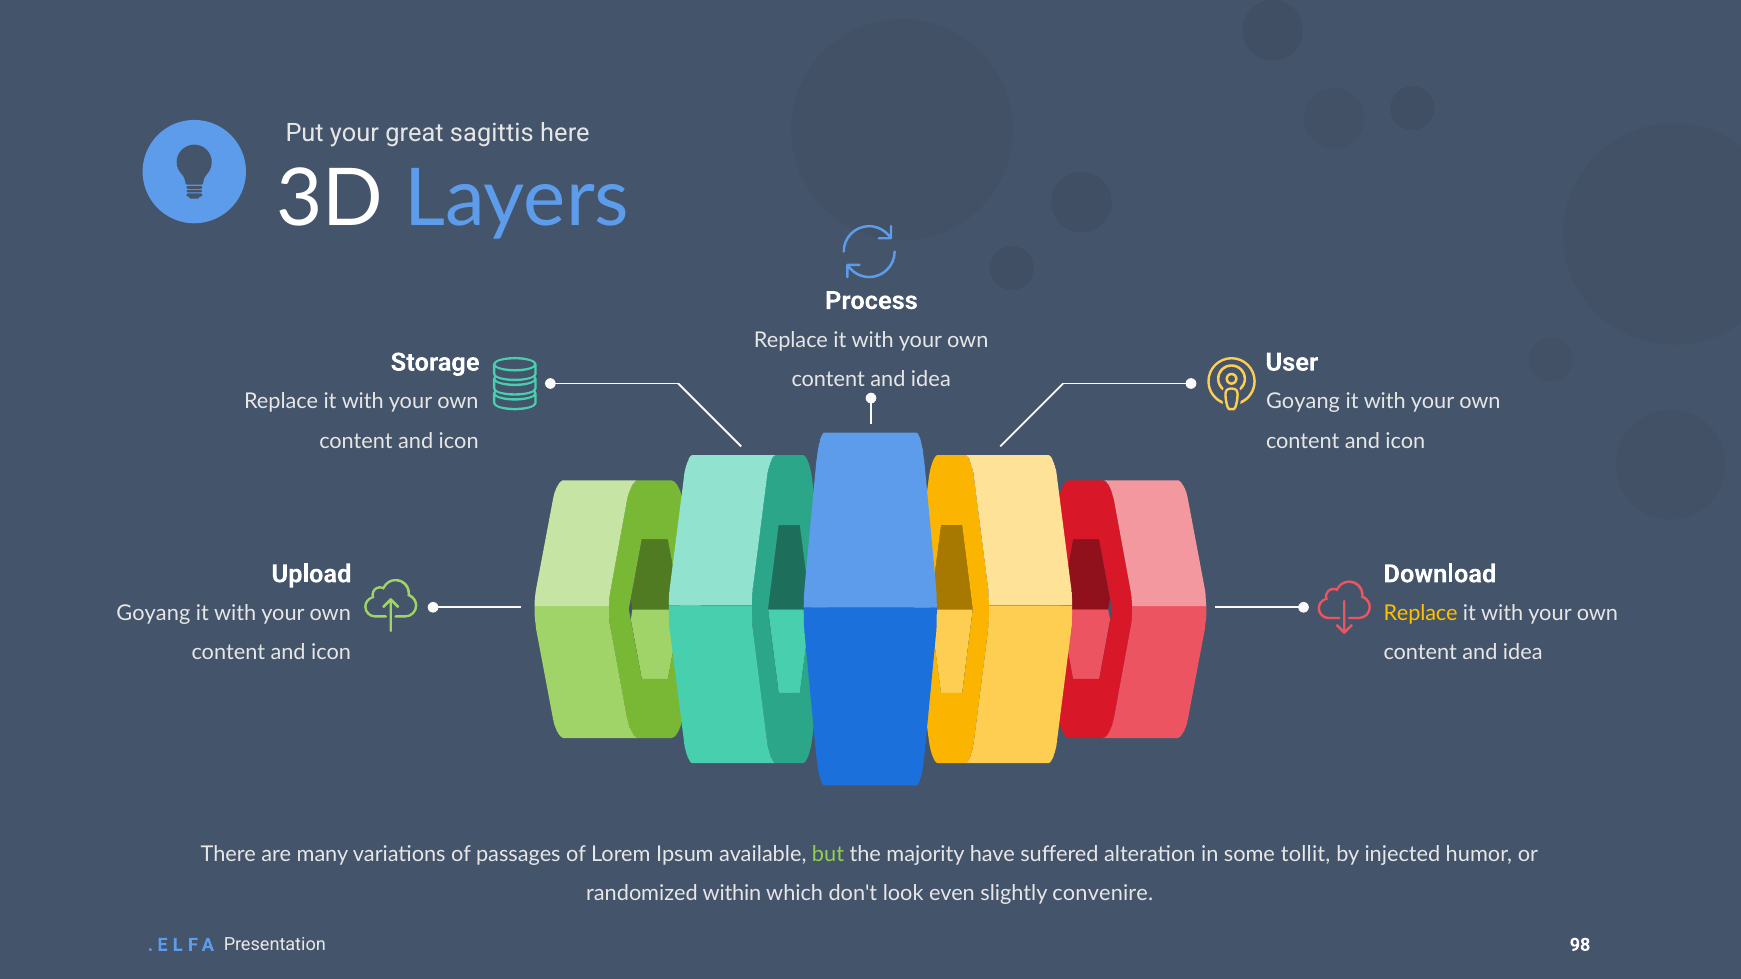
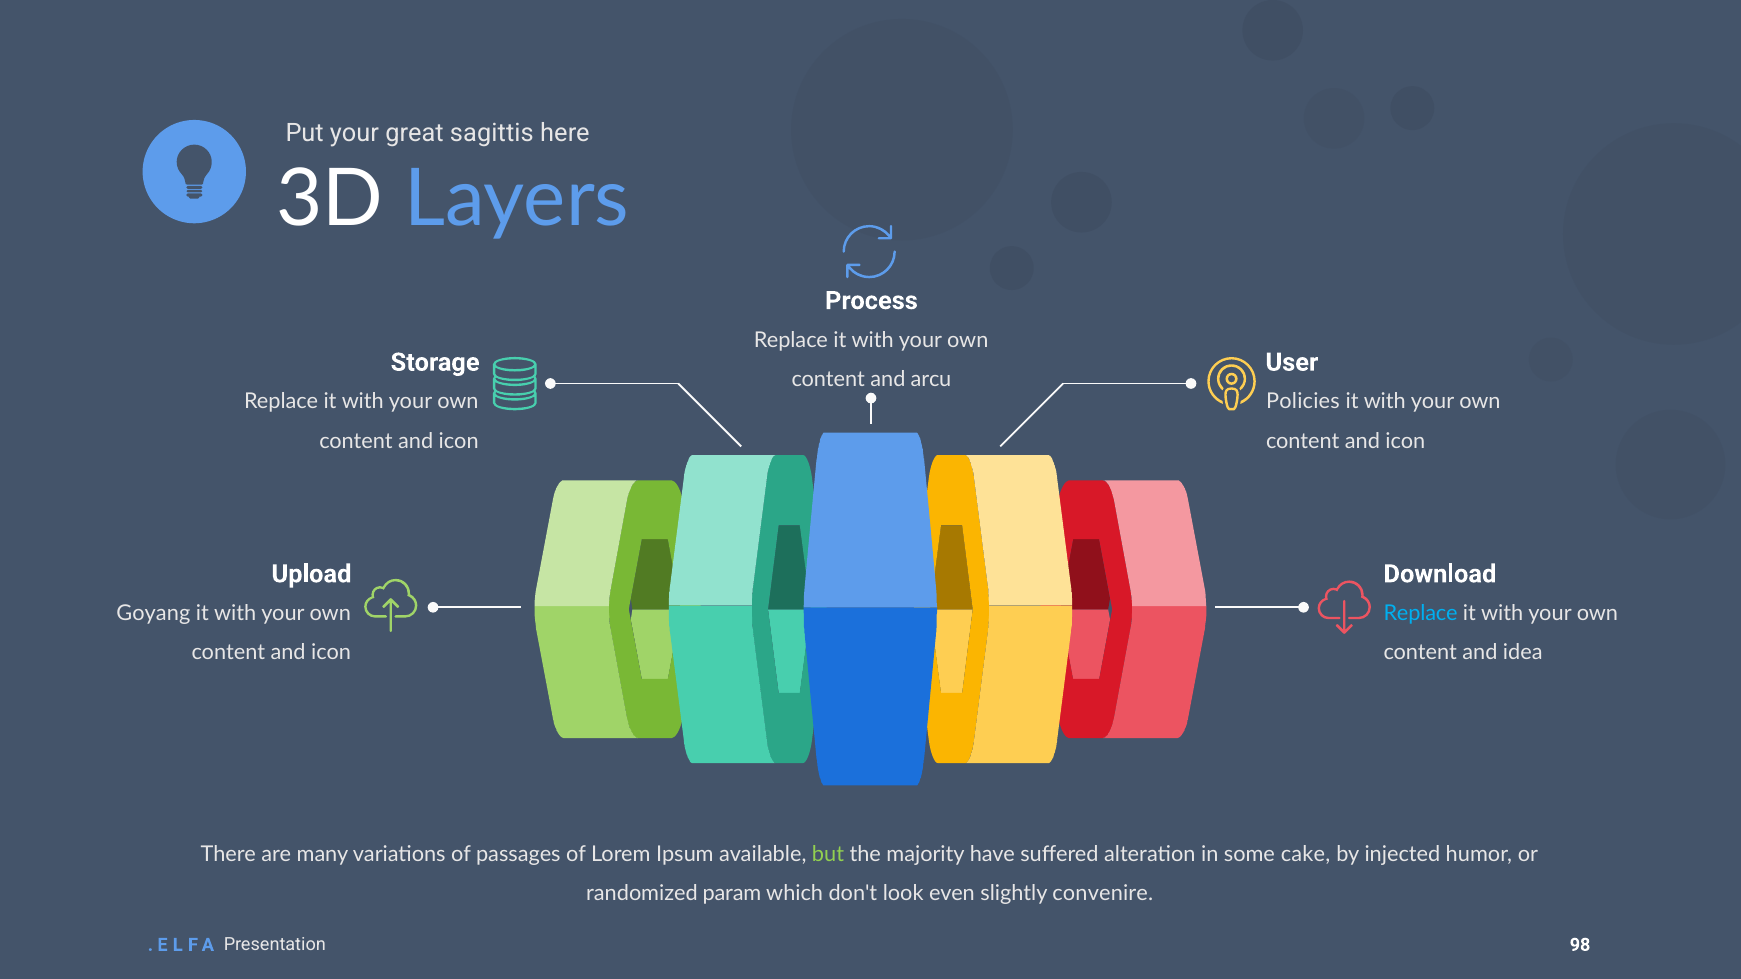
idea at (931, 379): idea -> arcu
Goyang at (1303, 402): Goyang -> Policies
Replace at (1421, 614) colour: yellow -> light blue
tollit: tollit -> cake
within: within -> param
